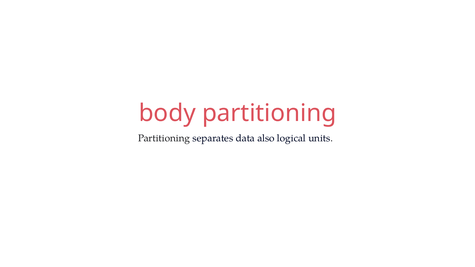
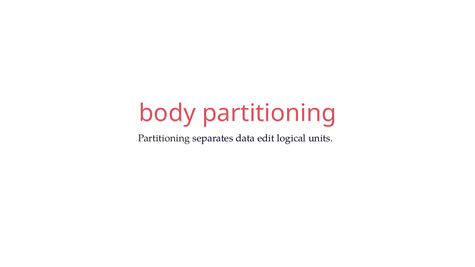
also: also -> edit
